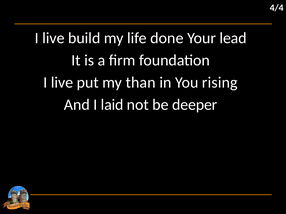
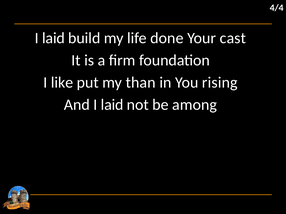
live at (53, 38): live -> laid
lead: lead -> cast
live at (62, 83): live -> like
deeper: deeper -> among
